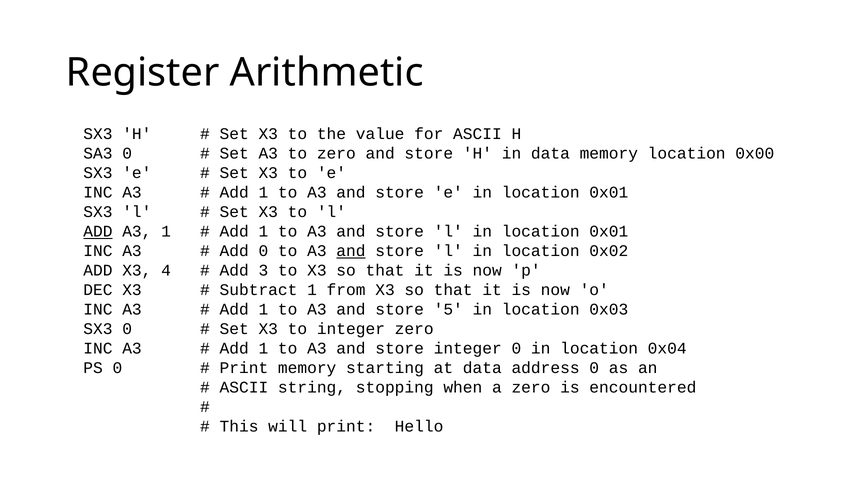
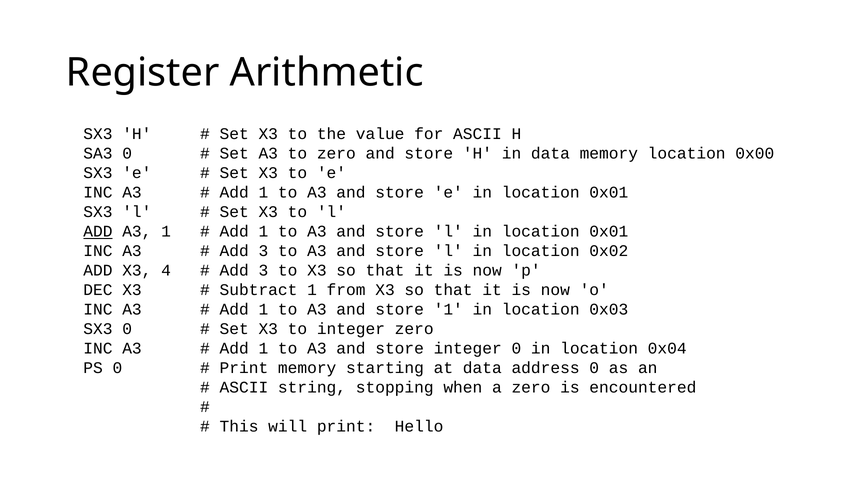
0 at (263, 251): 0 -> 3
and at (351, 251) underline: present -> none
store 5: 5 -> 1
